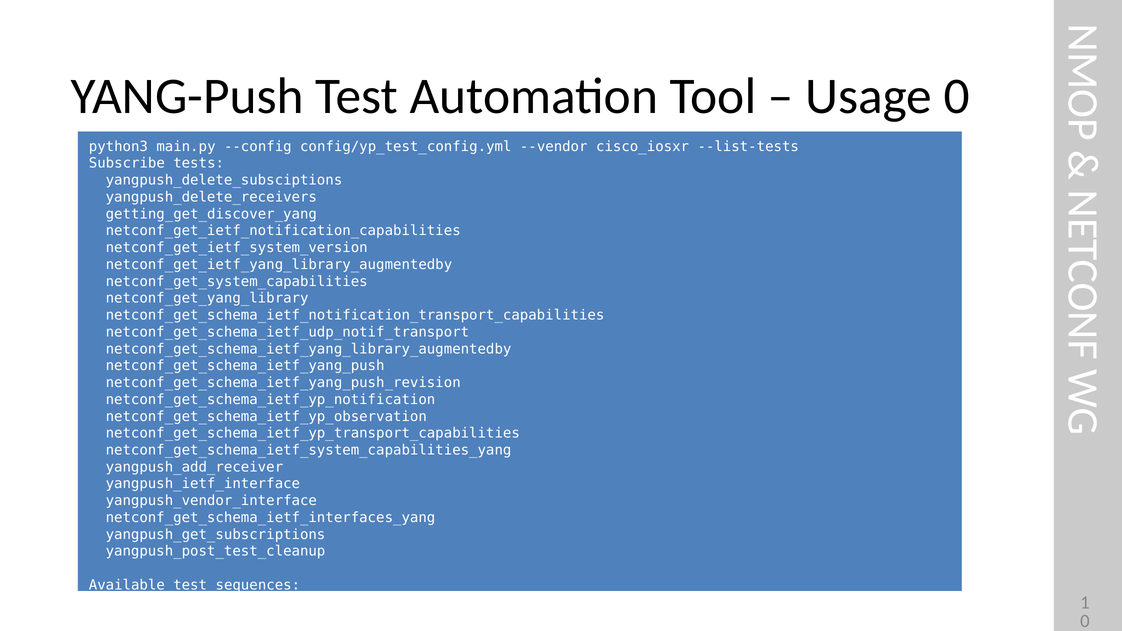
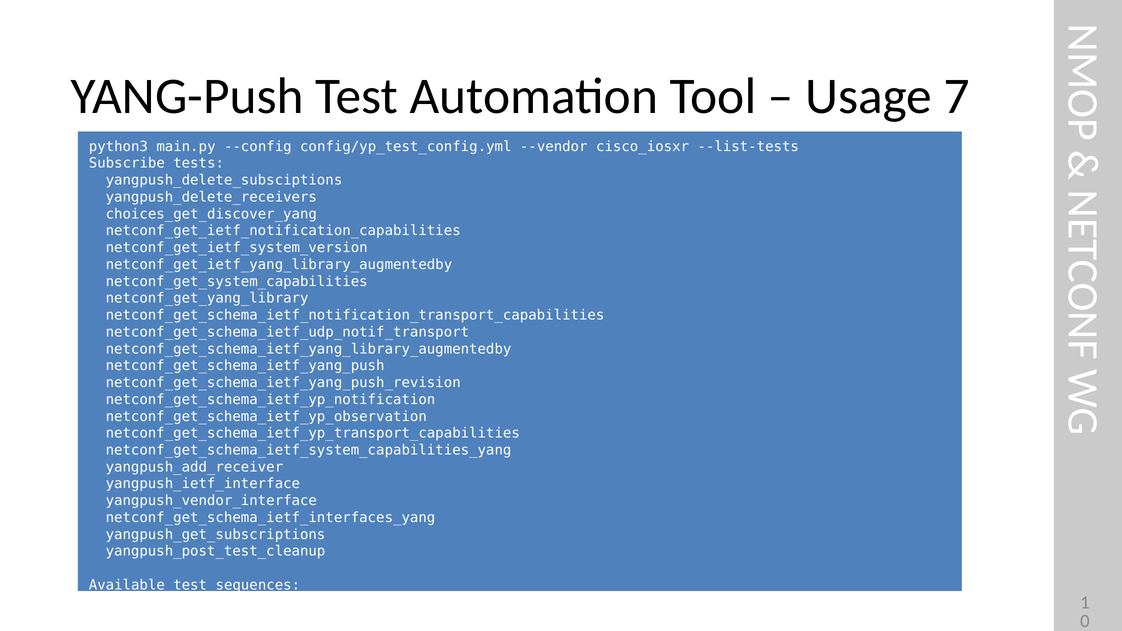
Usage 0: 0 -> 7
getting_get_discover_yang: getting_get_discover_yang -> choices_get_discover_yang
